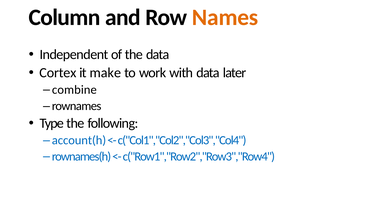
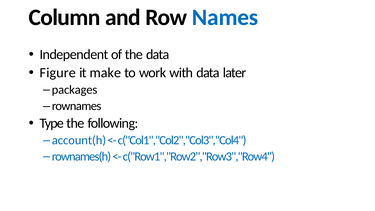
Names colour: orange -> blue
Cortex: Cortex -> Figure
combine: combine -> packages
